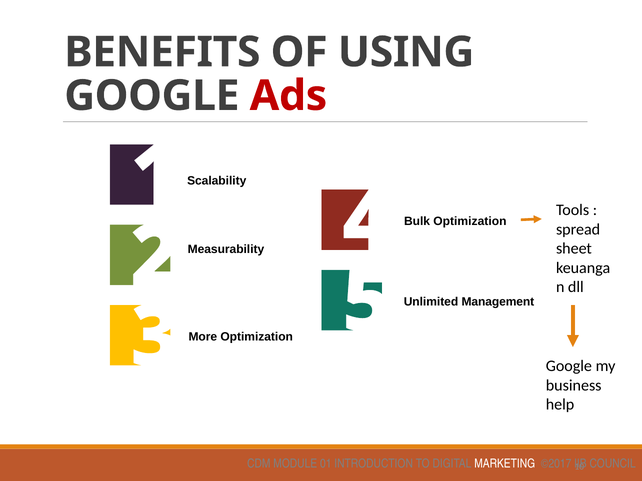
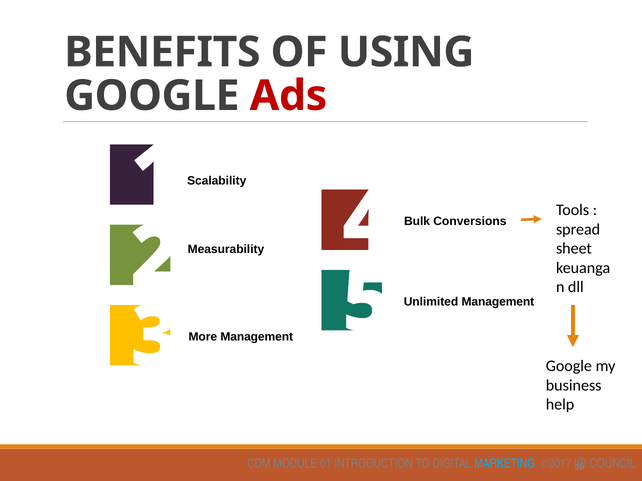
Bulk Optimization: Optimization -> Conversions
More Optimization: Optimization -> Management
MARKETING colour: white -> light blue
